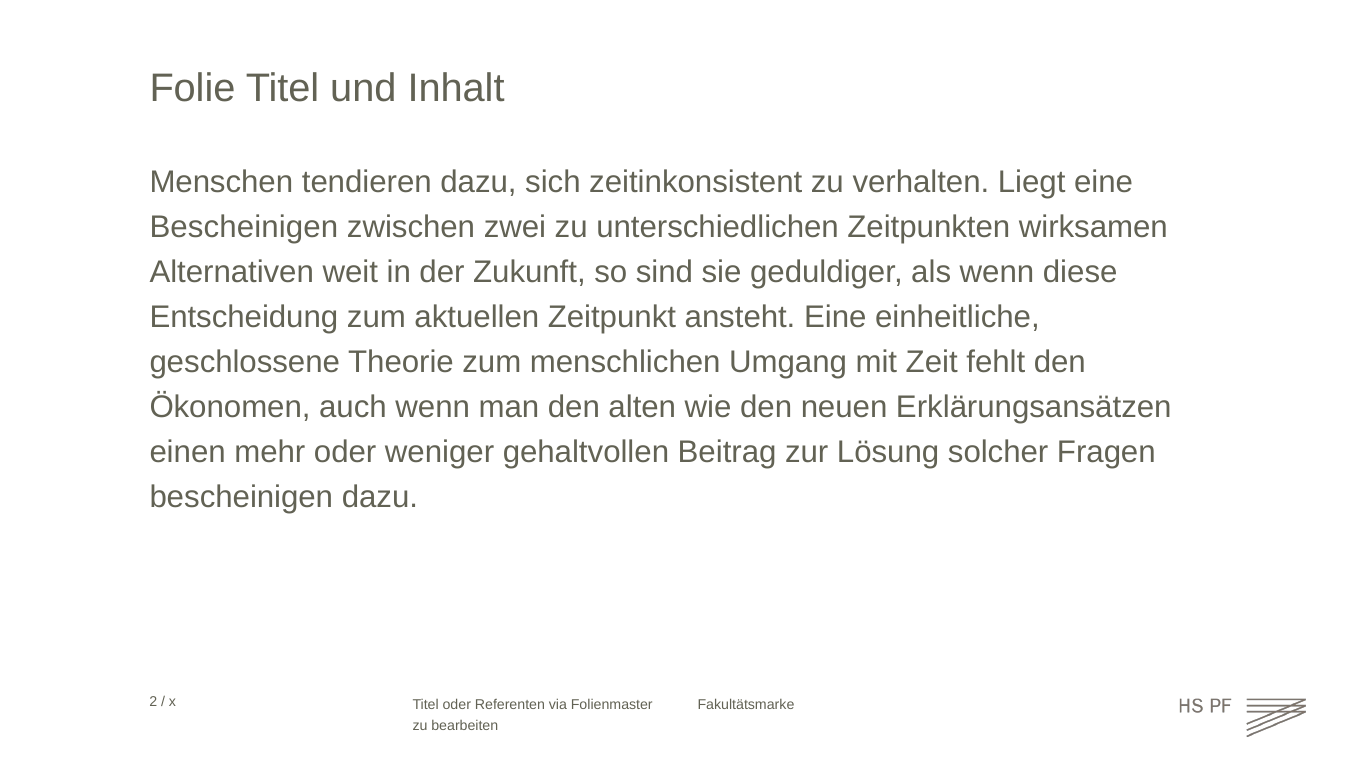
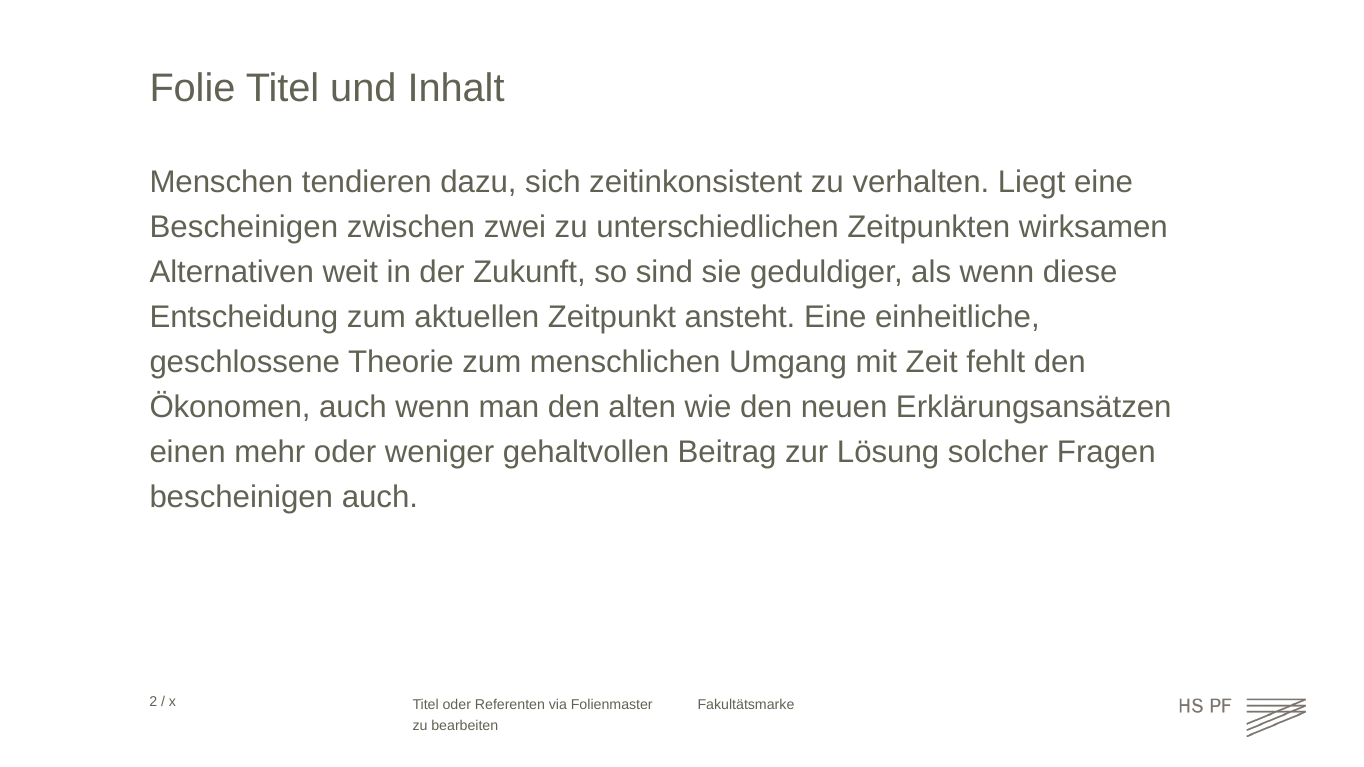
bescheinigen dazu: dazu -> auch
